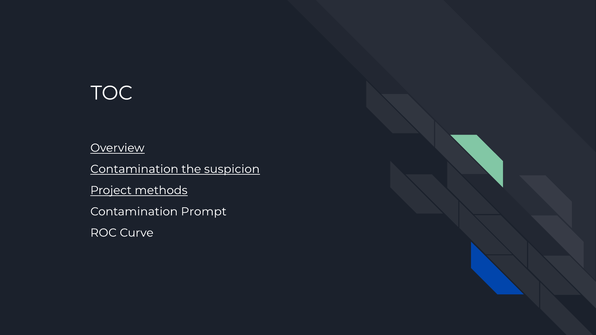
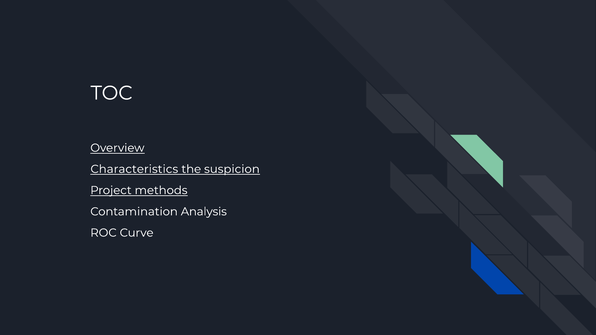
Contamination at (134, 169): Contamination -> Characteristics
Prompt: Prompt -> Analysis
